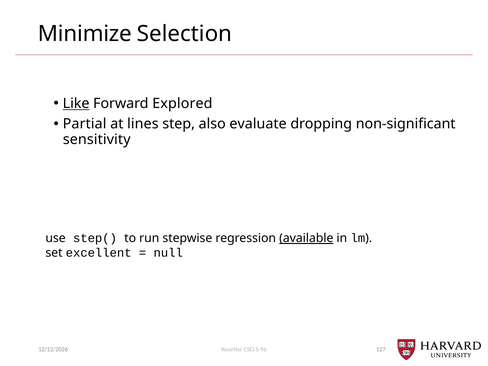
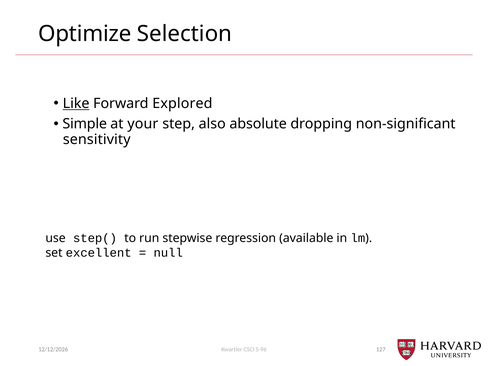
Minimize: Minimize -> Optimize
Partial: Partial -> Simple
lines: lines -> your
evaluate: evaluate -> absolute
available underline: present -> none
